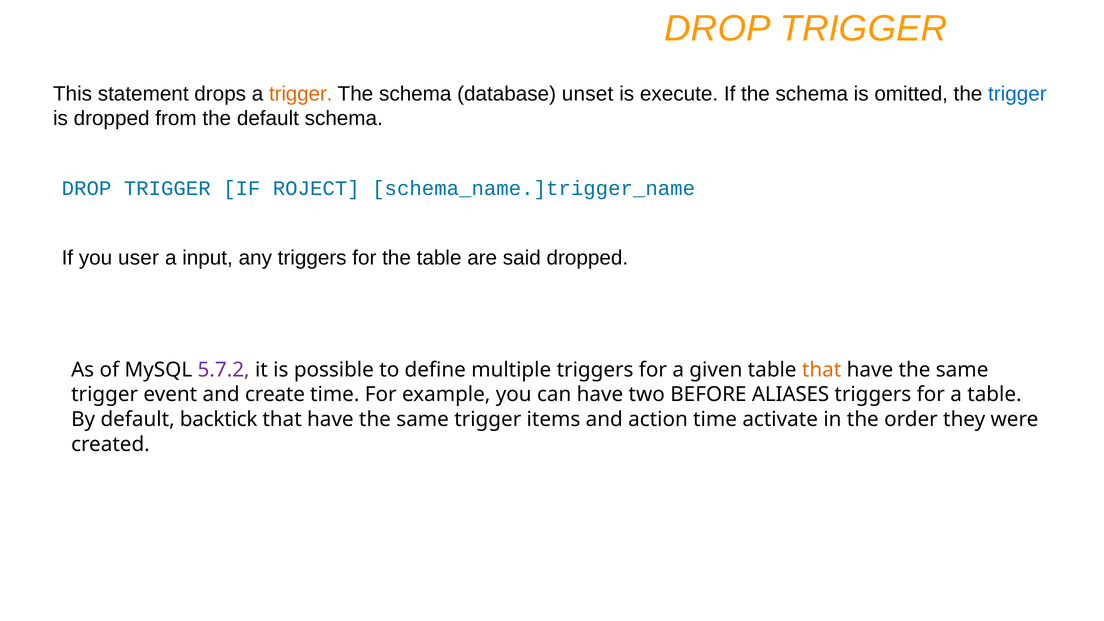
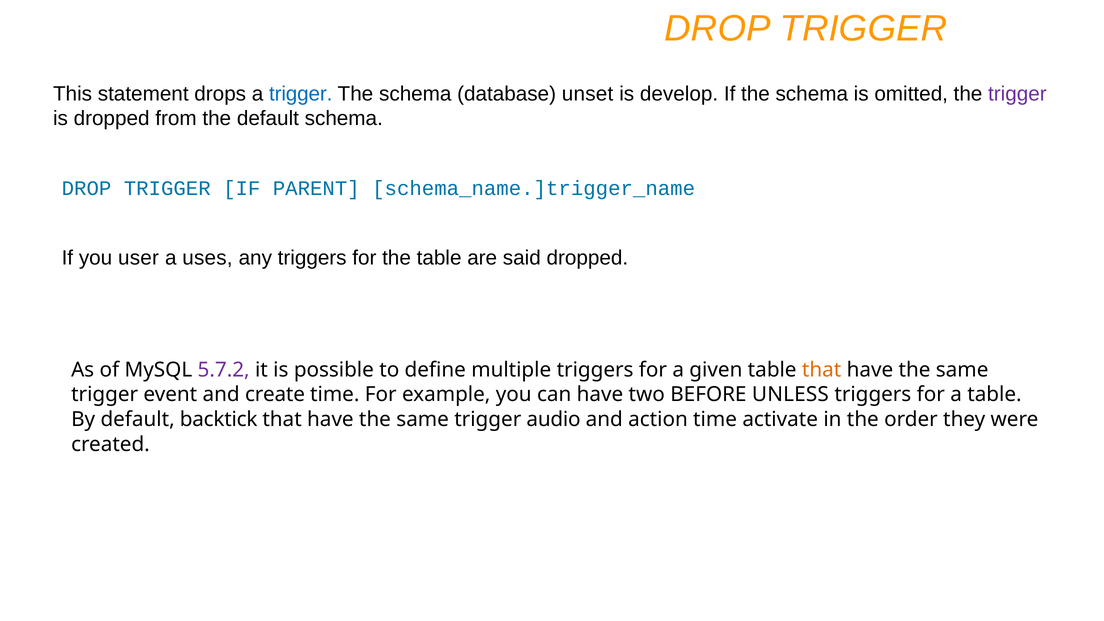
trigger at (301, 94) colour: orange -> blue
execute: execute -> develop
trigger at (1017, 94) colour: blue -> purple
ROJECT: ROJECT -> PARENT
input: input -> uses
ALIASES: ALIASES -> UNLESS
items: items -> audio
